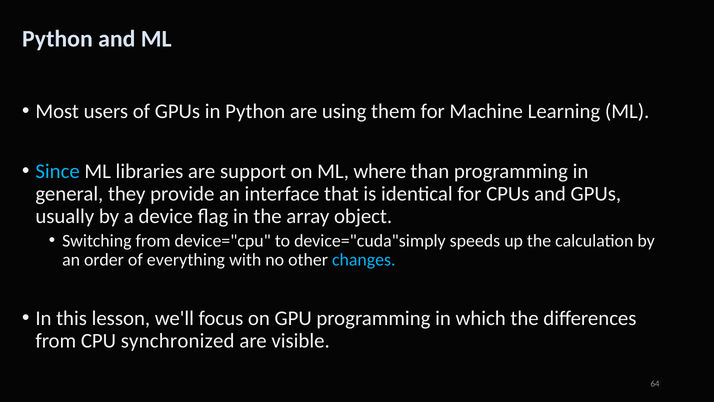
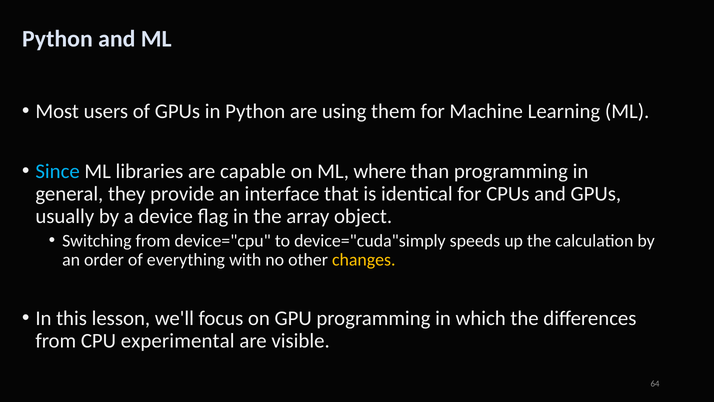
support: support -> capable
changes colour: light blue -> yellow
synchronized: synchronized -> experimental
